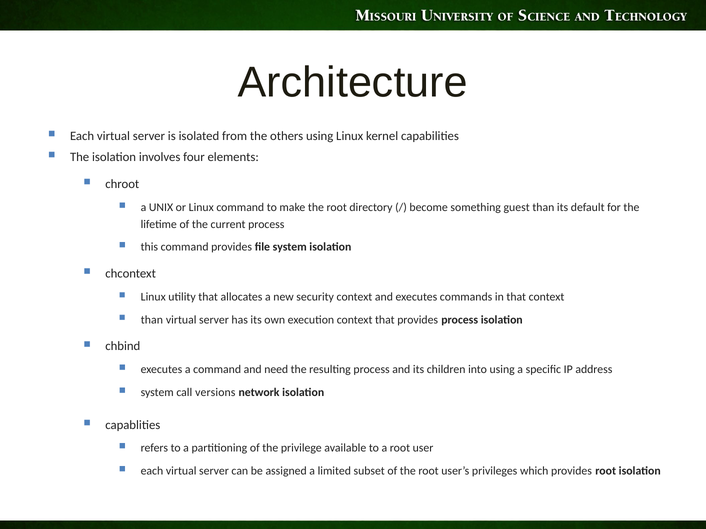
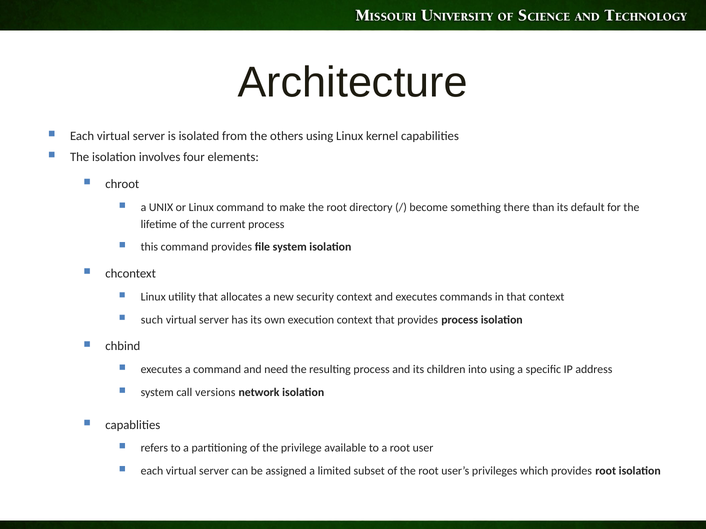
guest: guest -> there
than at (152, 320): than -> such
